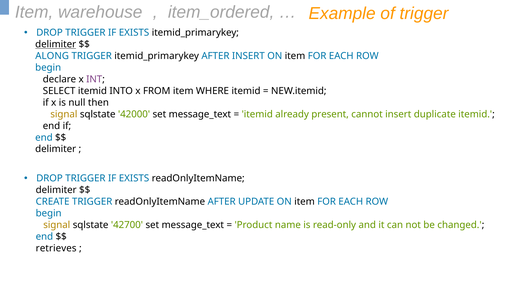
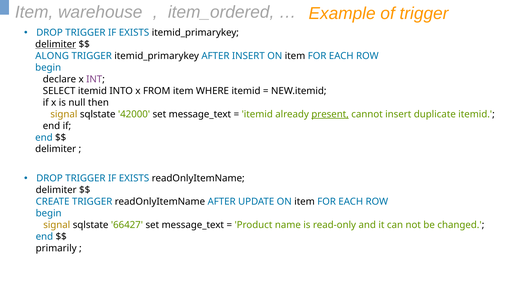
present underline: none -> present
42700: 42700 -> 66427
retrieves: retrieves -> primarily
